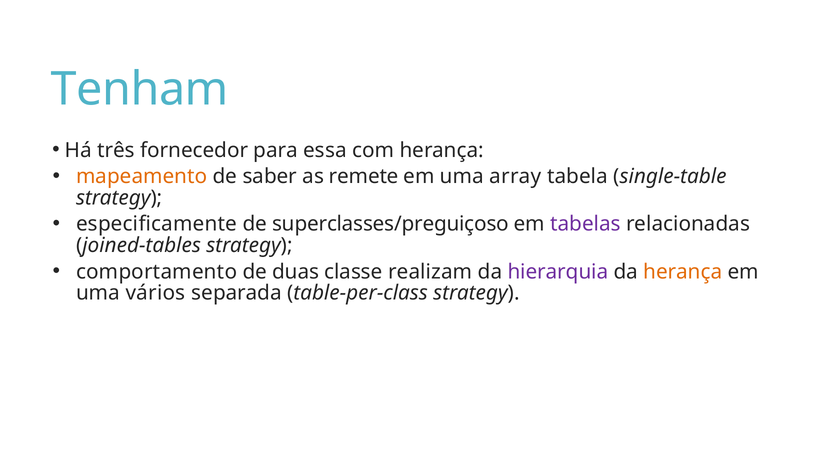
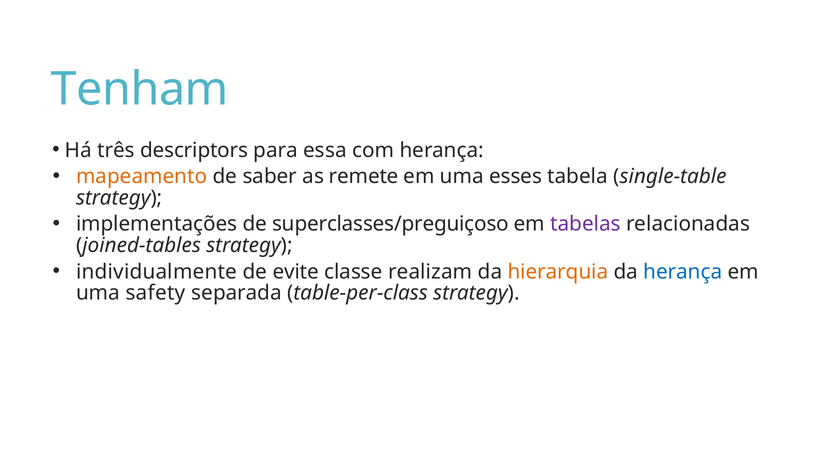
fornecedor: fornecedor -> descriptors
array: array -> esses
especificamente: especificamente -> implementações
comportamento: comportamento -> individualmente
duas: duas -> evite
hierarquia colour: purple -> orange
herança at (683, 272) colour: orange -> blue
vários: vários -> safety
